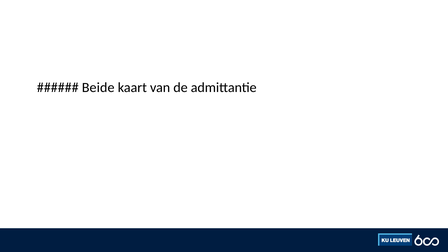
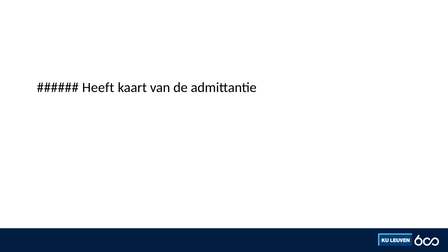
Beide: Beide -> Heeft
